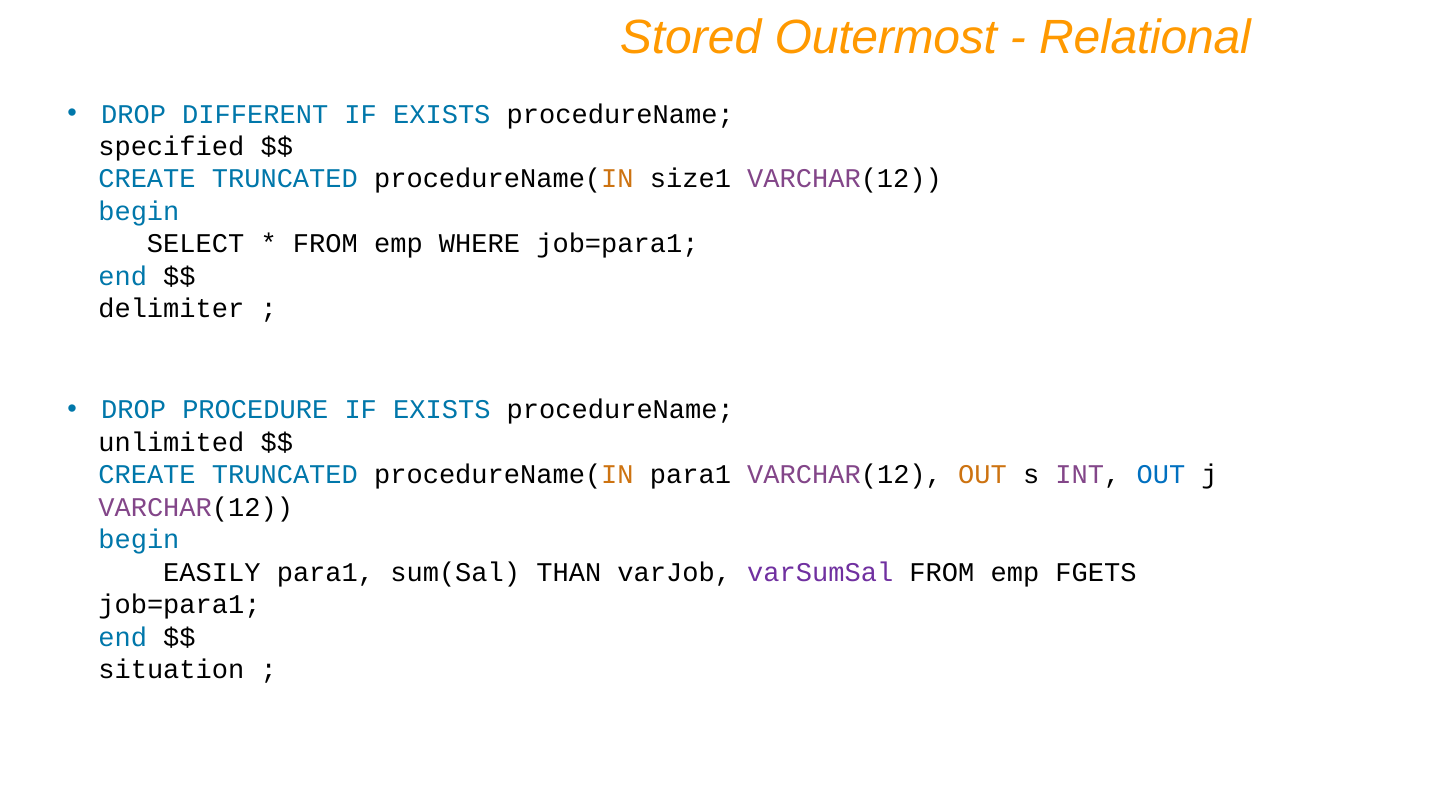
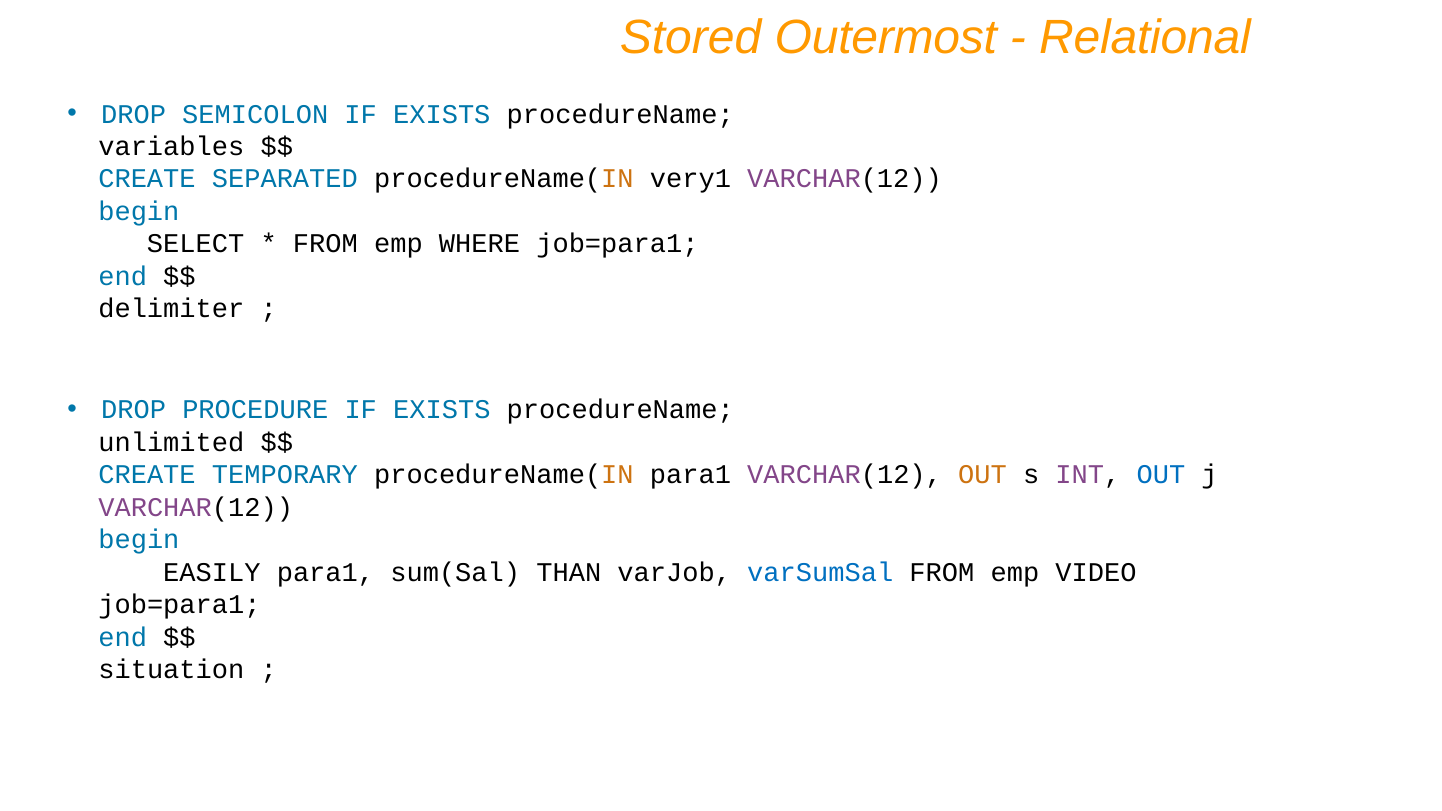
DIFFERENT: DIFFERENT -> SEMICOLON
specified: specified -> variables
TRUNCATED at (285, 179): TRUNCATED -> SEPARATED
size1: size1 -> very1
TRUNCATED at (285, 475): TRUNCATED -> TEMPORARY
varSumSal colour: purple -> blue
FGETS: FGETS -> VIDEO
